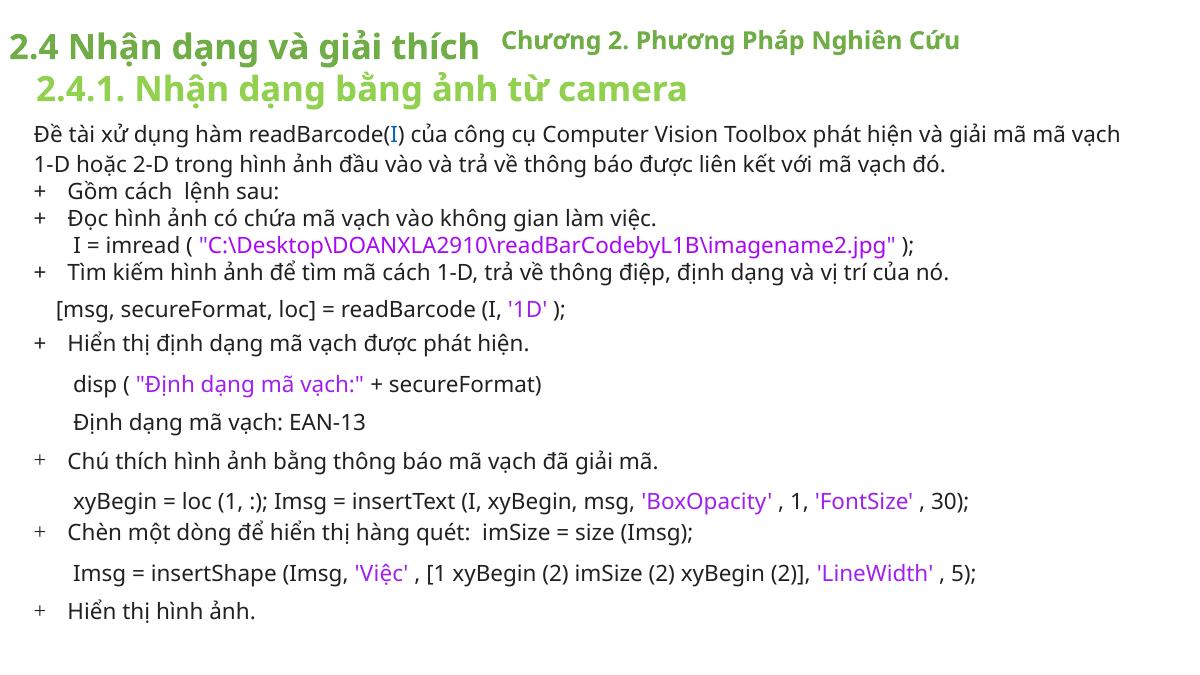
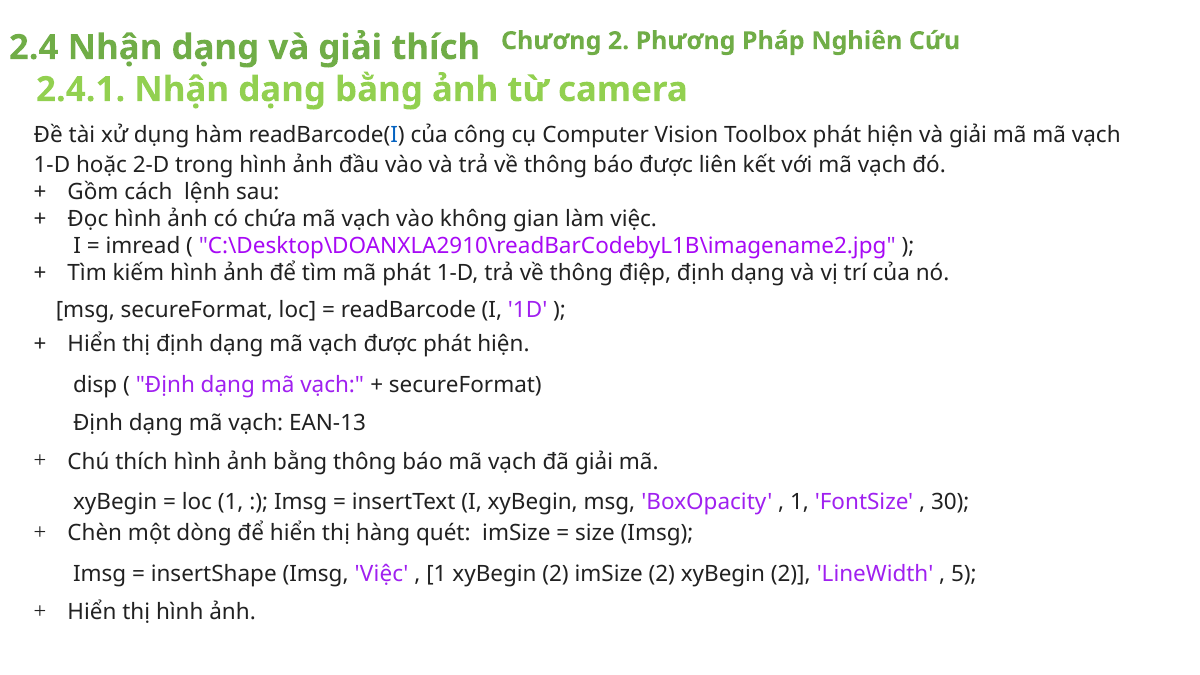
mã cách: cách -> phát
